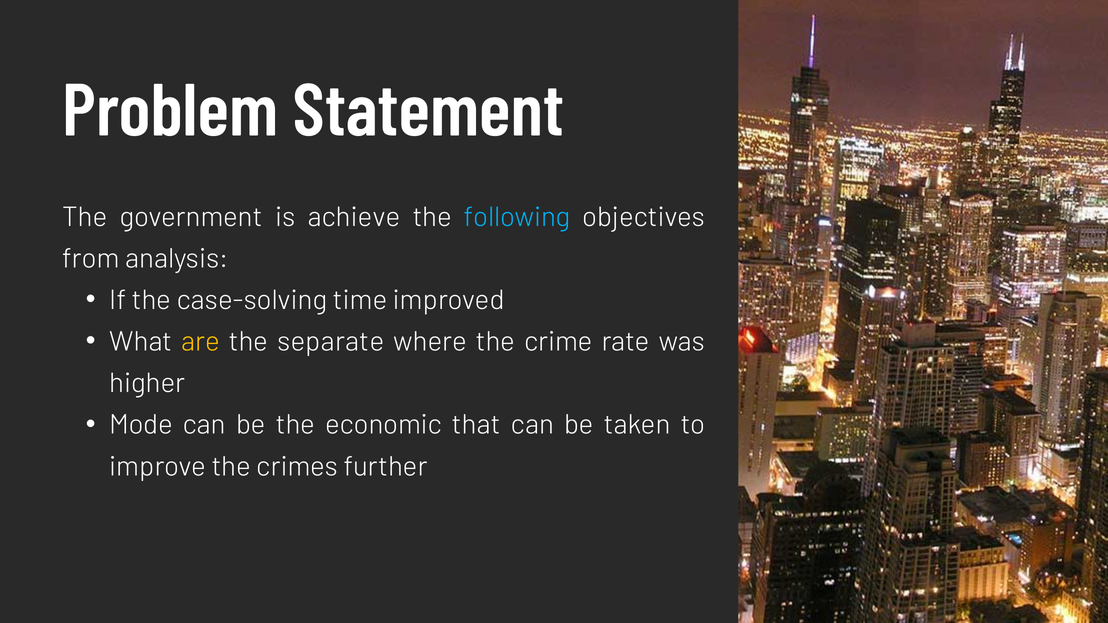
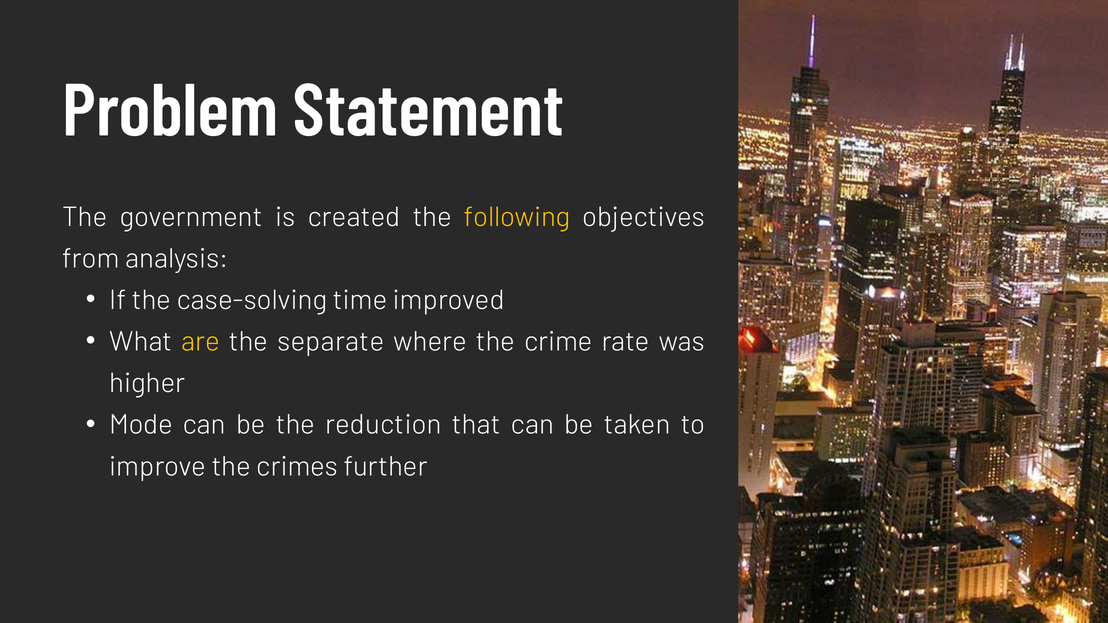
achieve: achieve -> created
following colour: light blue -> yellow
economic: economic -> reduction
